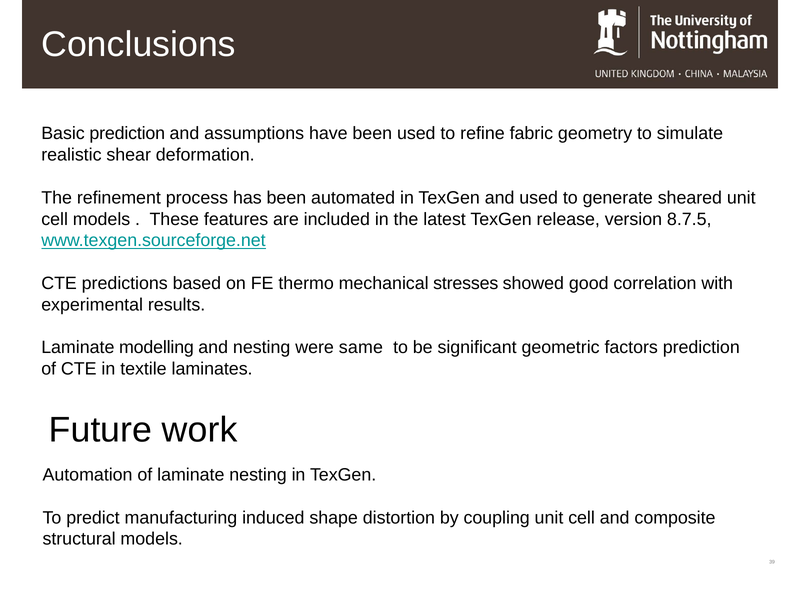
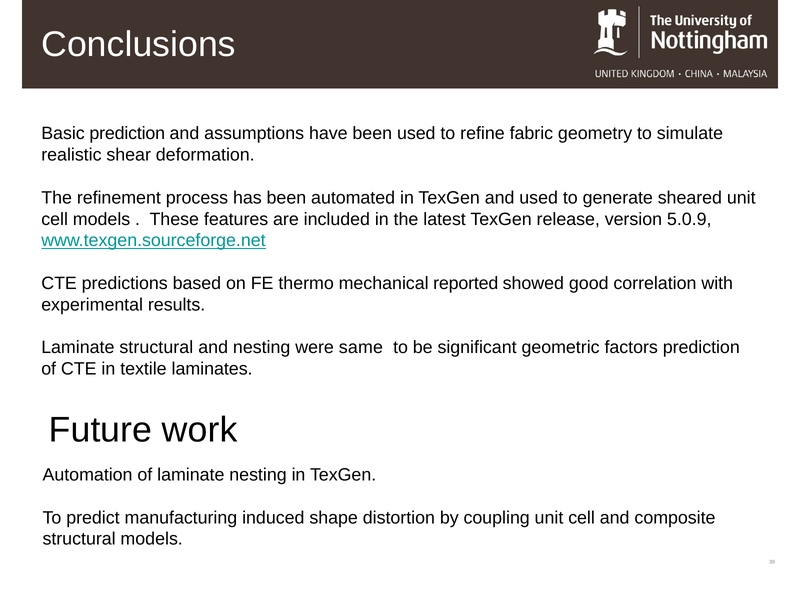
8.7.5: 8.7.5 -> 5.0.9
stresses: stresses -> reported
Laminate modelling: modelling -> structural
